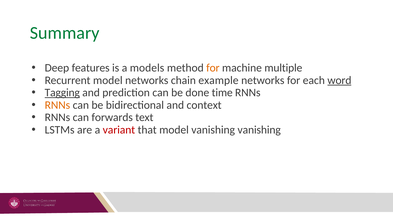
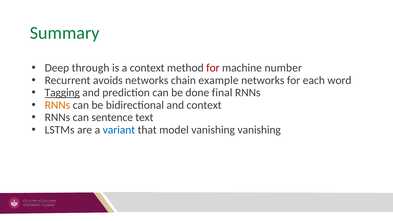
features: features -> through
a models: models -> context
for at (213, 68) colour: orange -> red
multiple: multiple -> number
Recurrent model: model -> avoids
word underline: present -> none
time: time -> final
forwards: forwards -> sentence
variant colour: red -> blue
